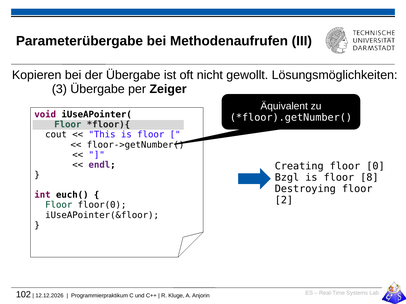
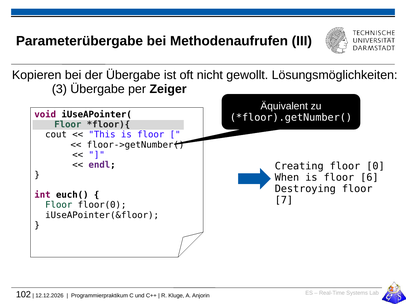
Bzgl: Bzgl -> When
8: 8 -> 6
2: 2 -> 7
